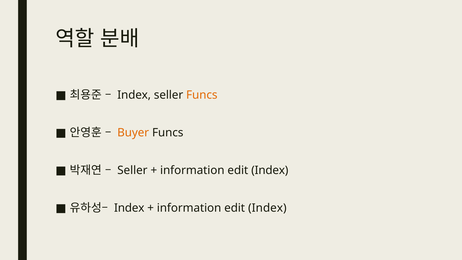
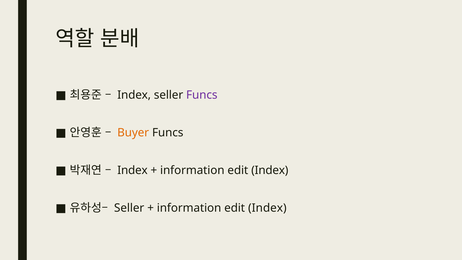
Funcs at (202, 95) colour: orange -> purple
Seller at (132, 170): Seller -> Index
Index at (129, 208): Index -> Seller
